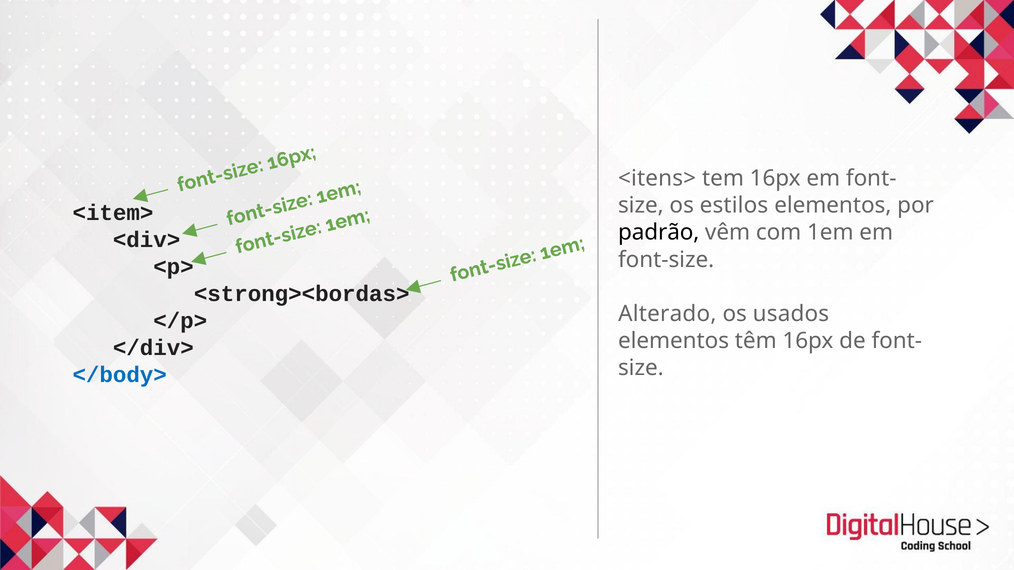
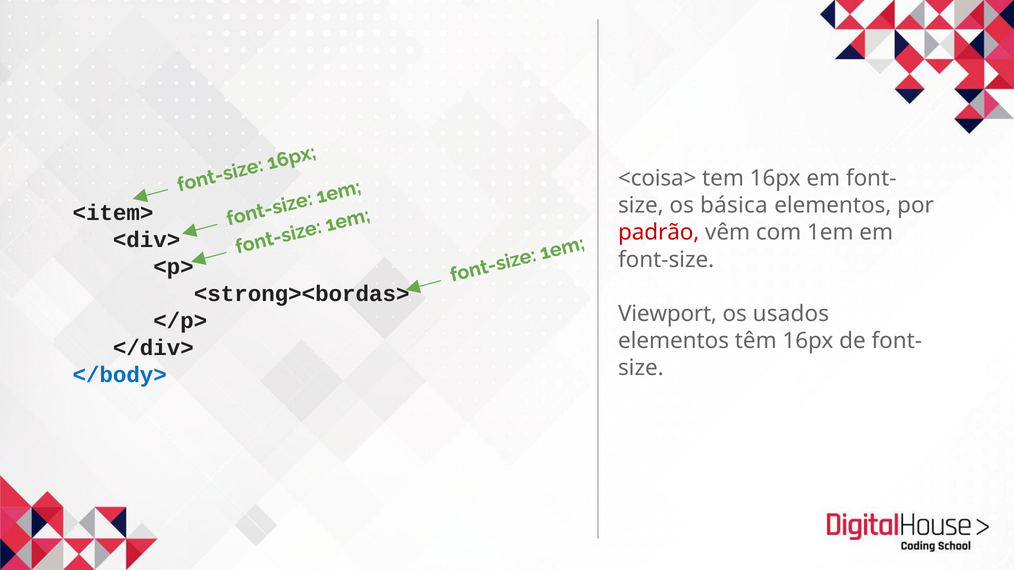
<itens>: <itens> -> <coisa>
estilos: estilos -> básica
padrão colour: black -> red
Alterado: Alterado -> Viewport
